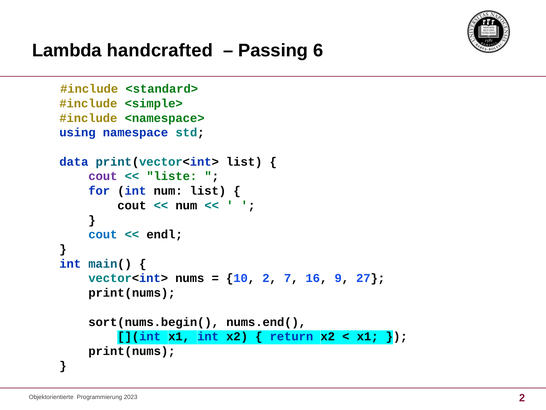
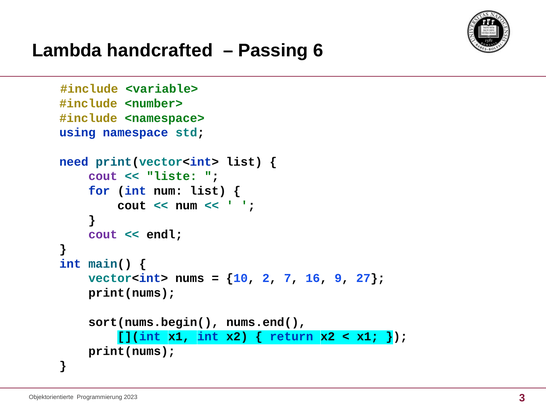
<standard>: <standard> -> <variable>
<simple>: <simple> -> <number>
data: data -> need
cout at (103, 234) colour: blue -> purple
2023 2: 2 -> 3
